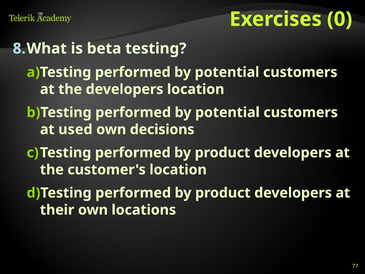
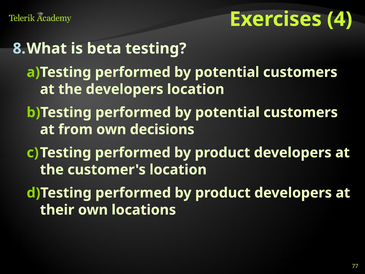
0: 0 -> 4
used: used -> from
